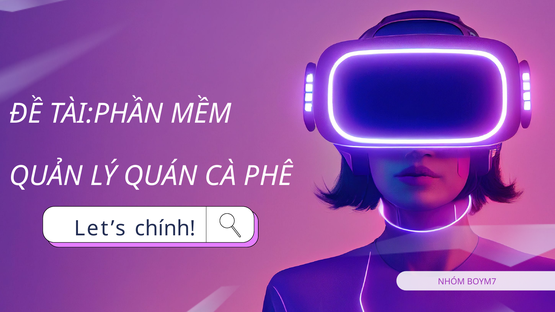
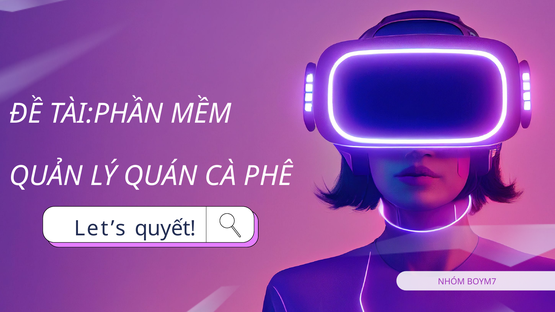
chính: chính -> quyết
